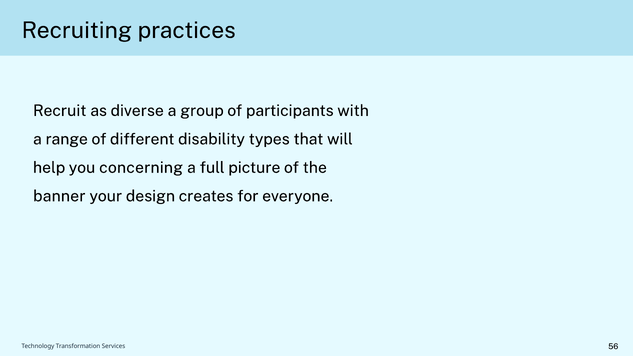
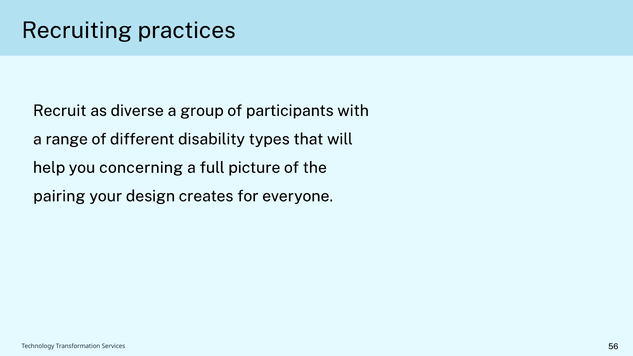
banner: banner -> pairing
